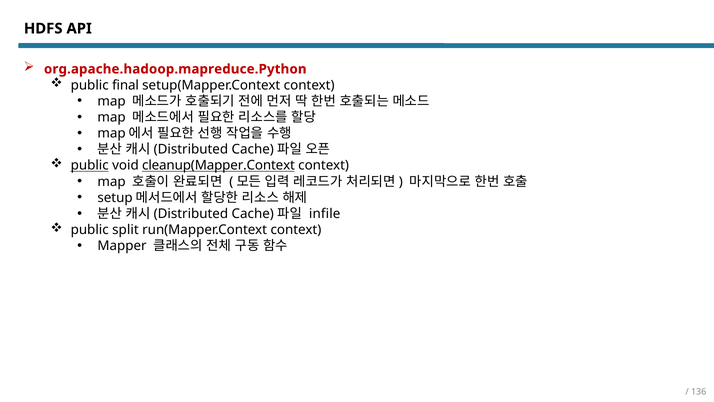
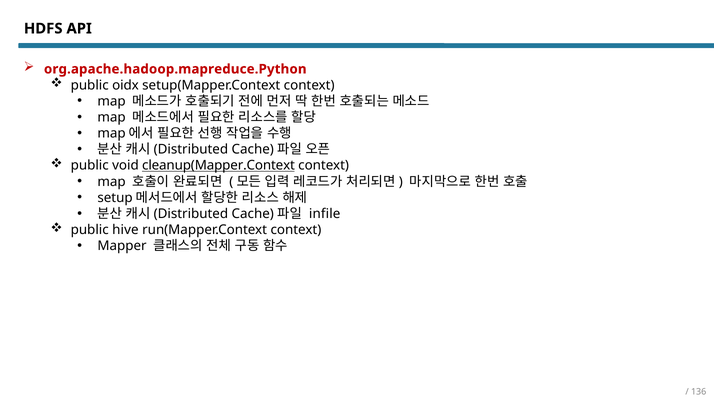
final: final -> oidx
public at (90, 165) underline: present -> none
split: split -> hive
